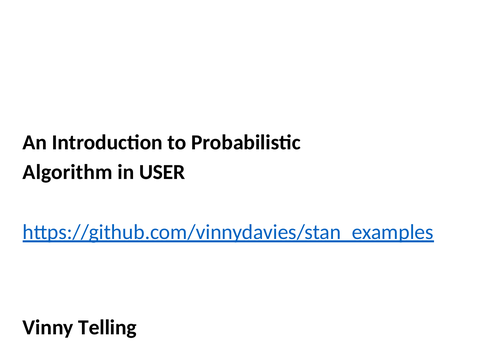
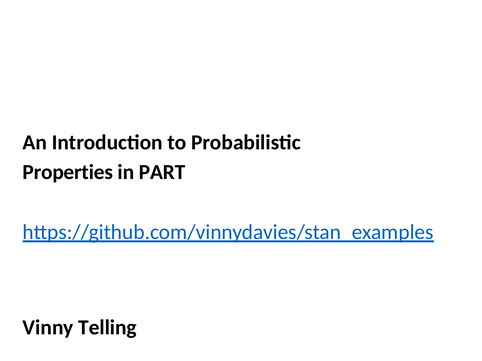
Algorithm: Algorithm -> Properties
USER: USER -> PART
